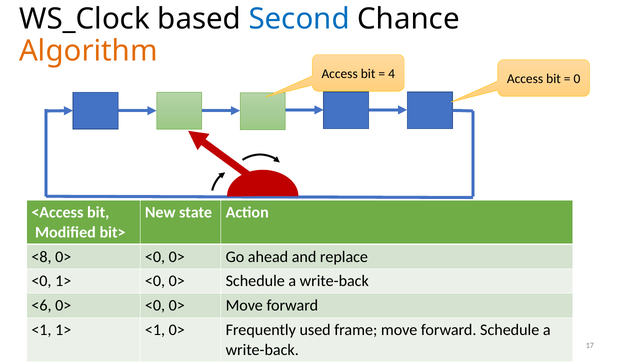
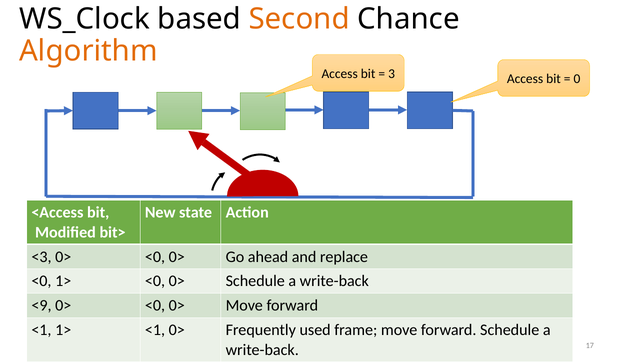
Second colour: blue -> orange
4: 4 -> 3
<8: <8 -> <3
<6: <6 -> <9
